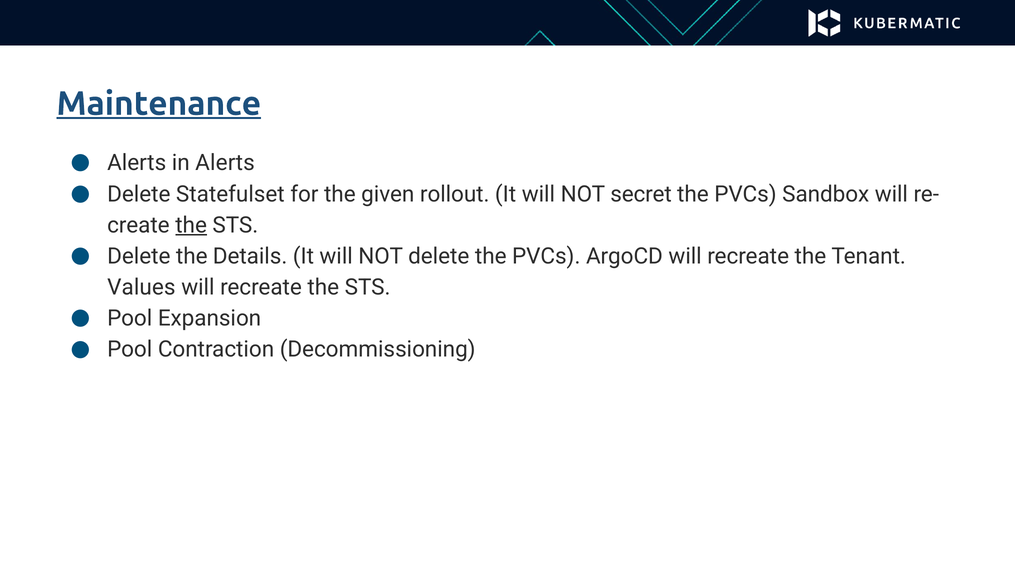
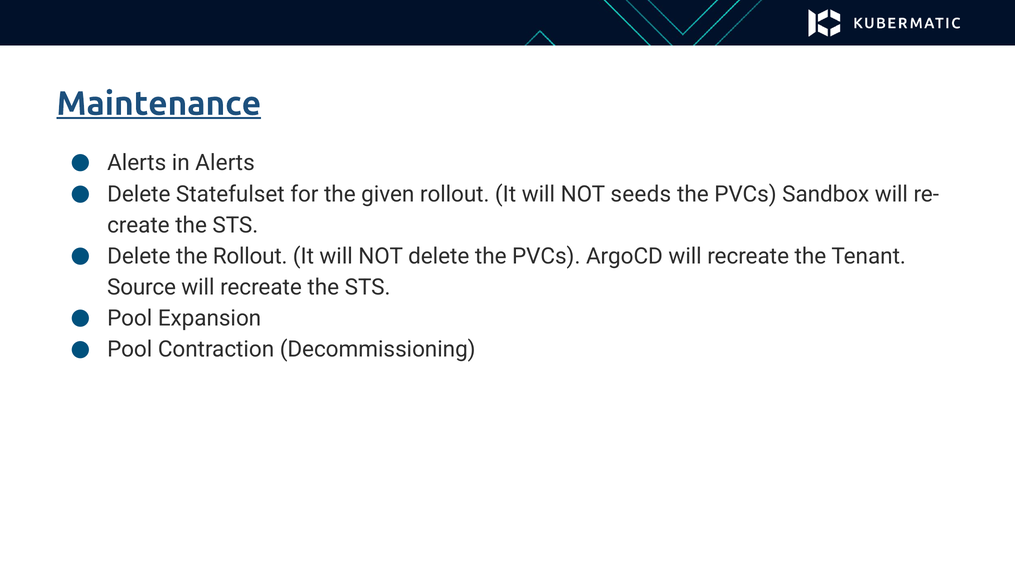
secret: secret -> seeds
the at (191, 225) underline: present -> none
the Details: Details -> Rollout
Values: Values -> Source
